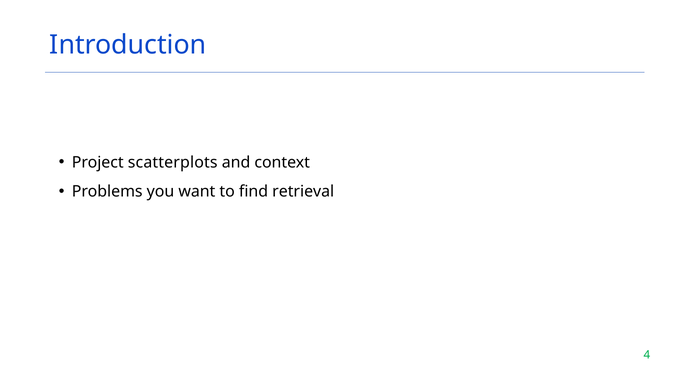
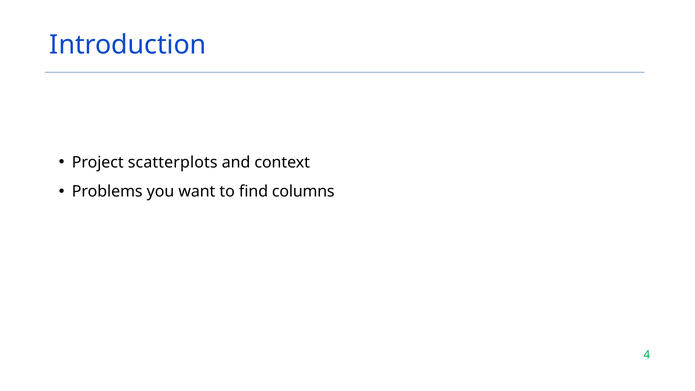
retrieval: retrieval -> columns
